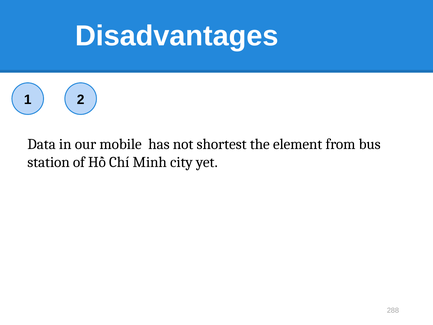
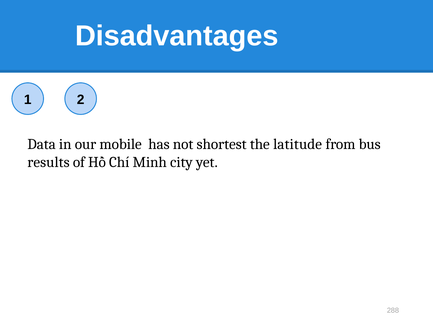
element: element -> latitude
station: station -> results
